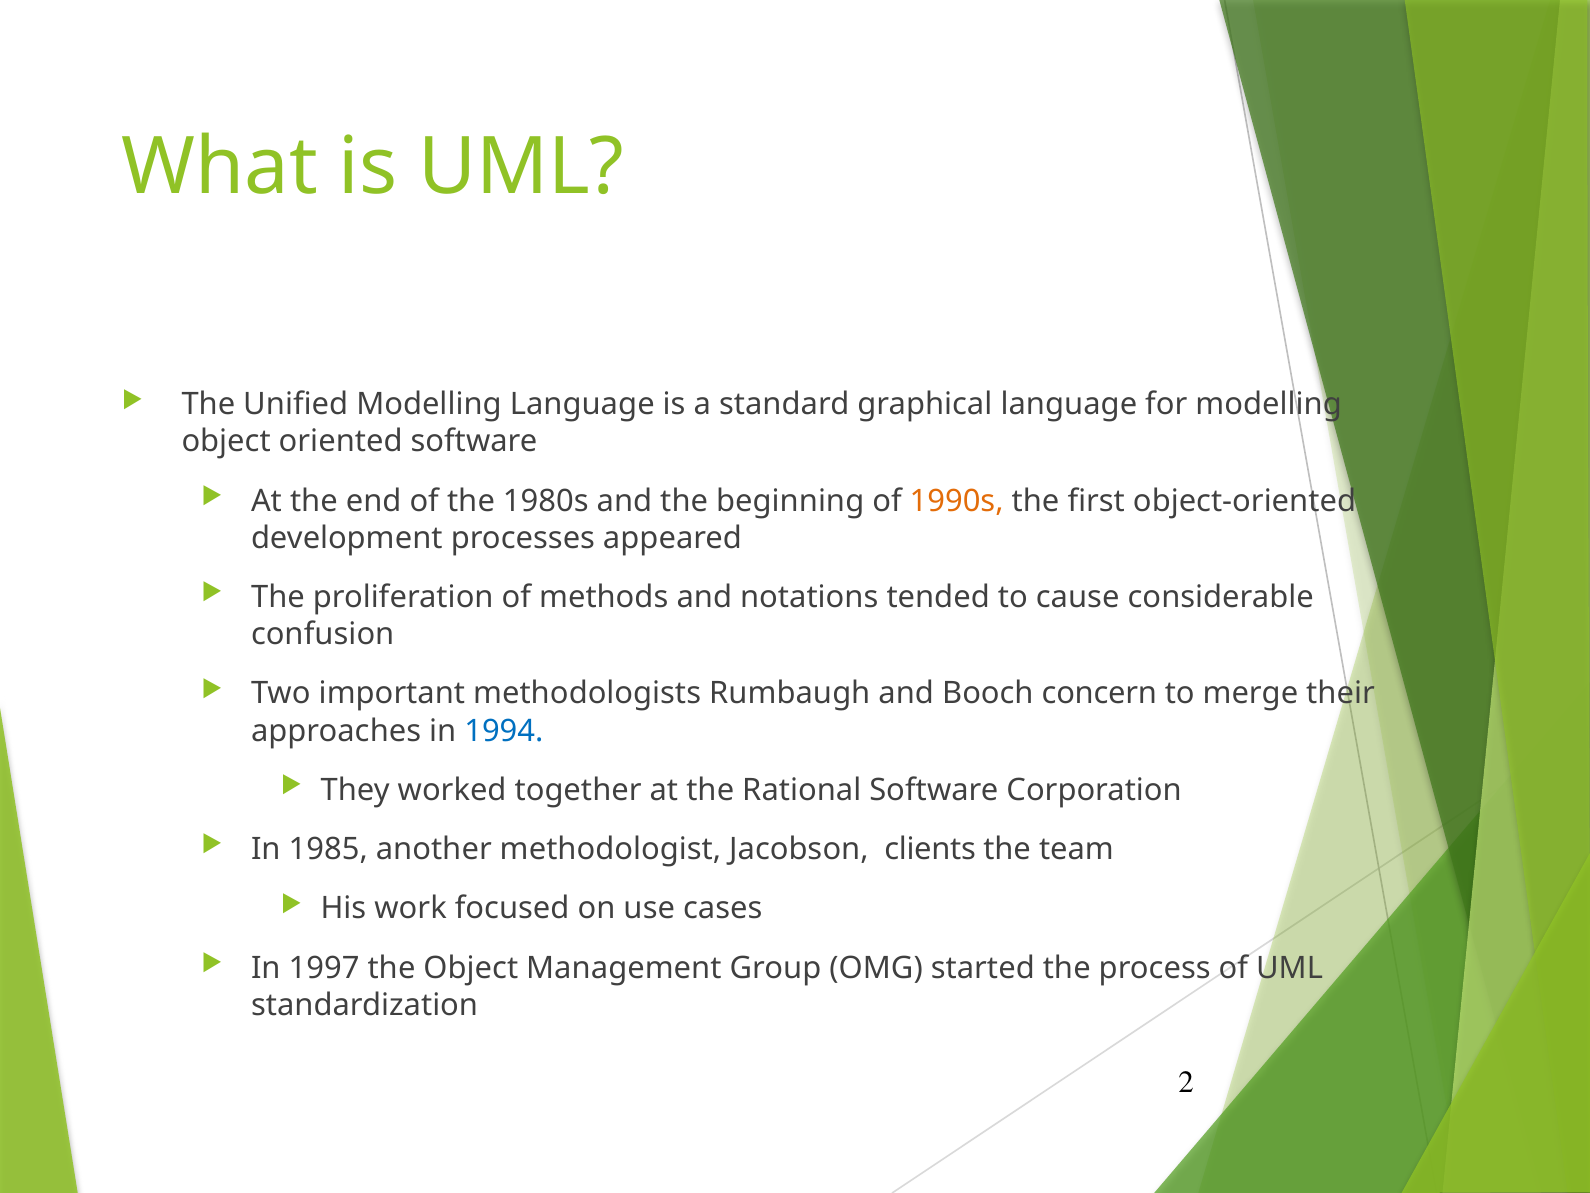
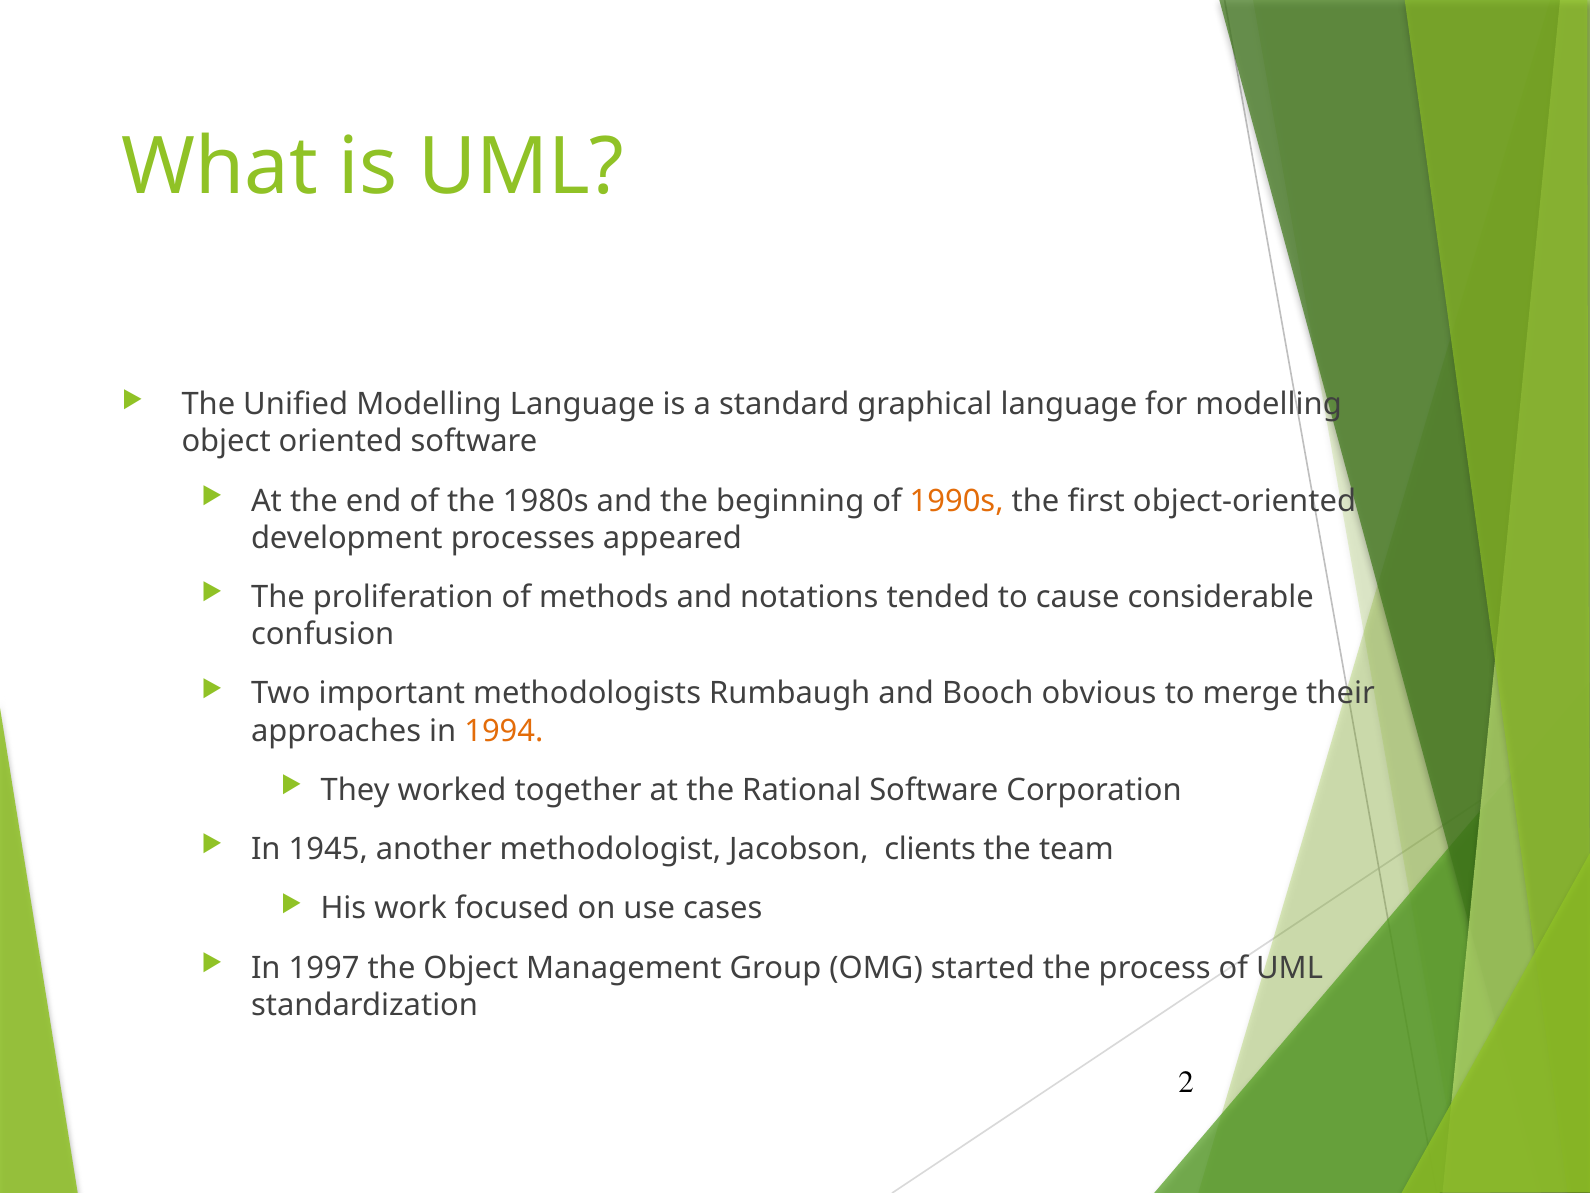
concern: concern -> obvious
1994 colour: blue -> orange
1985: 1985 -> 1945
